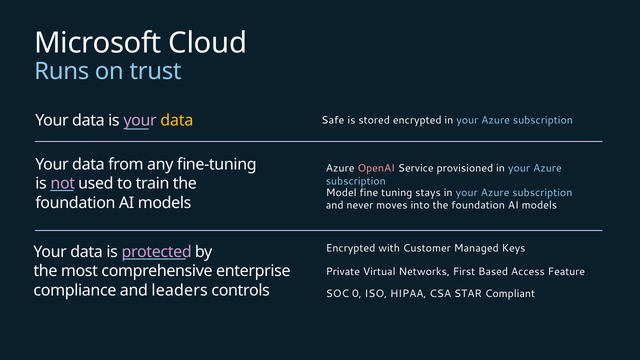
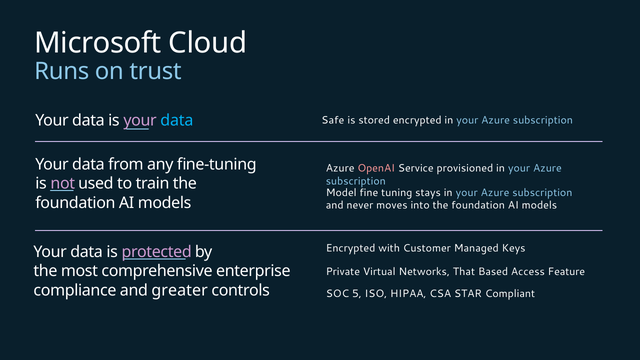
data at (177, 120) colour: yellow -> light blue
First: First -> That
leaders: leaders -> greater
0: 0 -> 5
